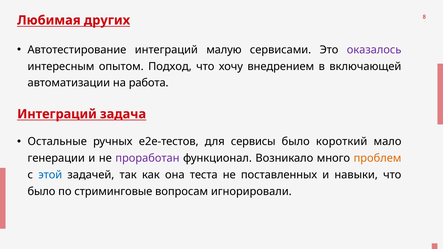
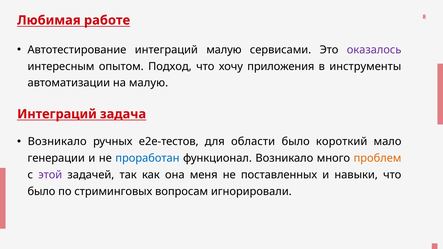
других: других -> работе
внедрением: внедрением -> приложения
включающей: включающей -> инструменты
на работа: работа -> малую
Остальные at (57, 142): Остальные -> Возникало
сервисы: сервисы -> области
проработан colour: purple -> blue
этой colour: blue -> purple
теста: теста -> меня
стриминговые: стриминговые -> стриминговых
